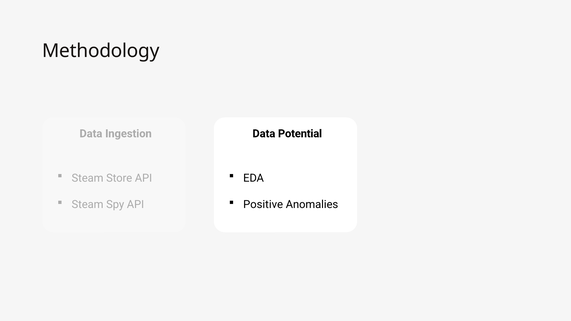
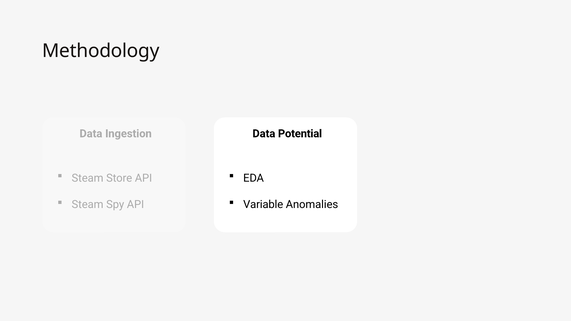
Positive: Positive -> Variable
